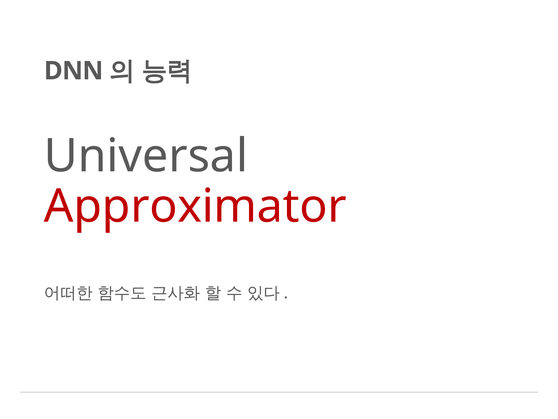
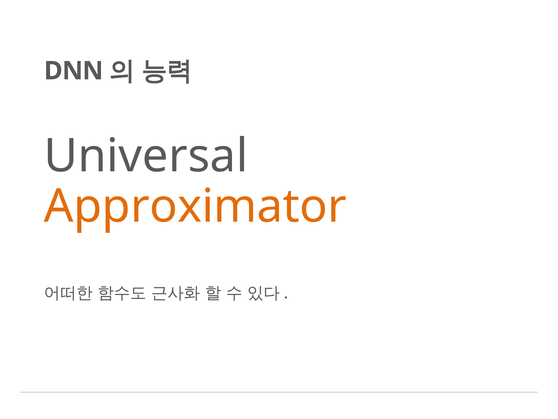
Approximator colour: red -> orange
